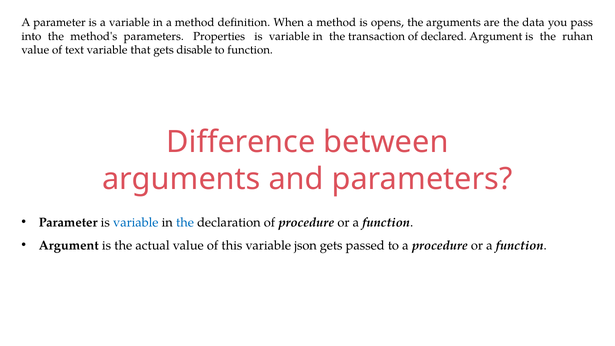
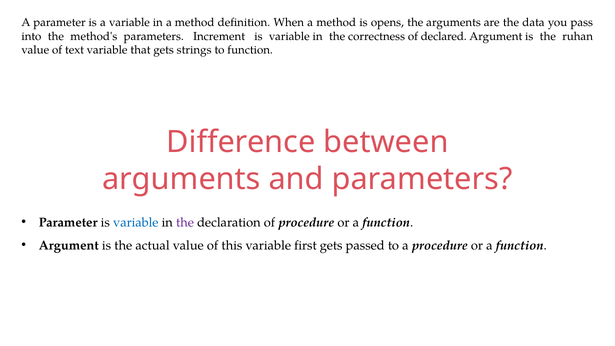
Properties: Properties -> Increment
transaction: transaction -> correctness
disable: disable -> strings
the at (185, 222) colour: blue -> purple
json: json -> first
